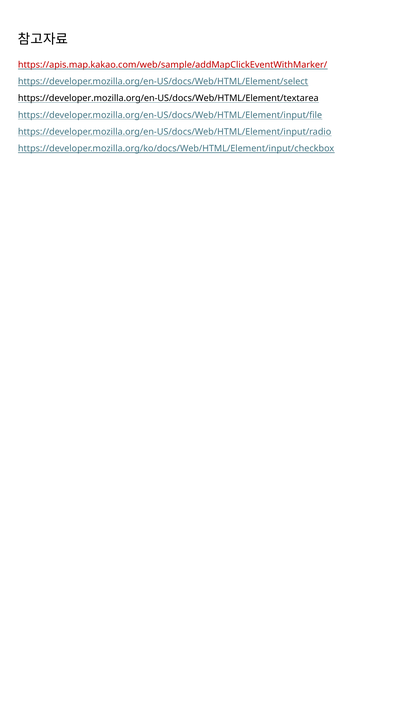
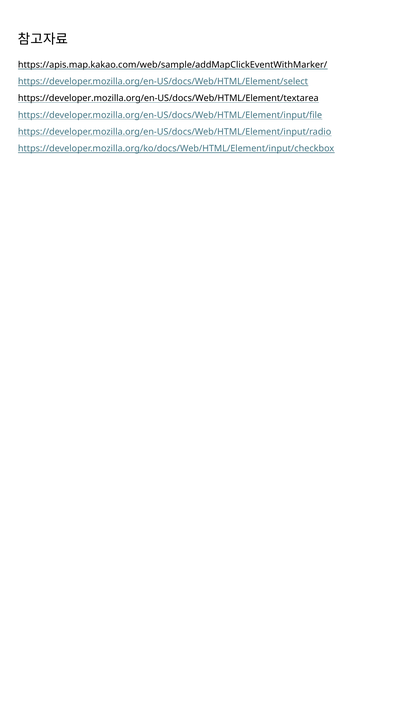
https://apis.map.kakao.com/web/sample/addMapClickEventWithMarker/ colour: red -> black
